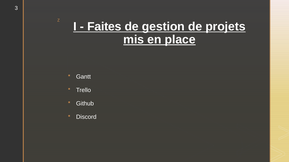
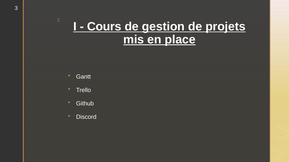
Faites: Faites -> Cours
